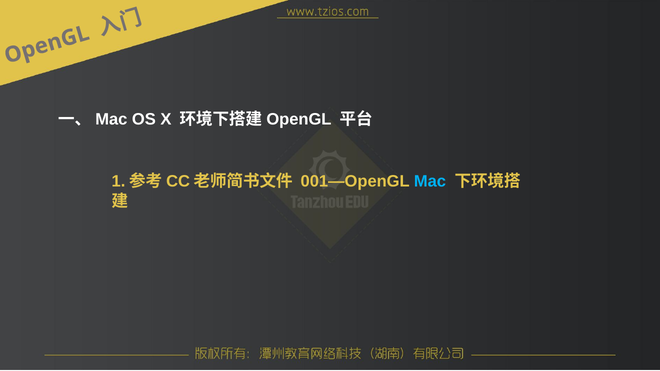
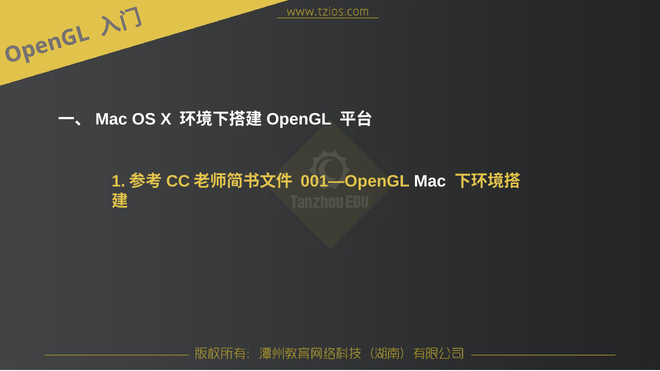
Mac colour: light blue -> white
